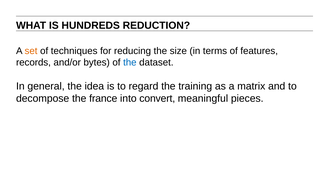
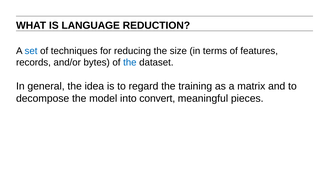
HUNDREDS: HUNDREDS -> LANGUAGE
set colour: orange -> blue
france: france -> model
